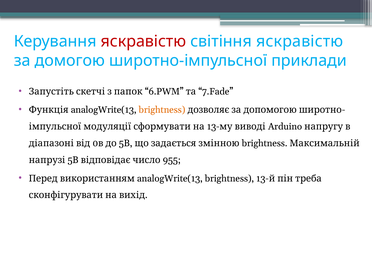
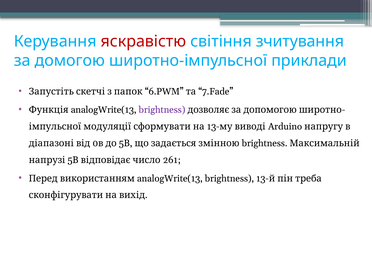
світіння яскравістю: яскравістю -> зчитування
brightness at (162, 110) colour: orange -> purple
955: 955 -> 261
